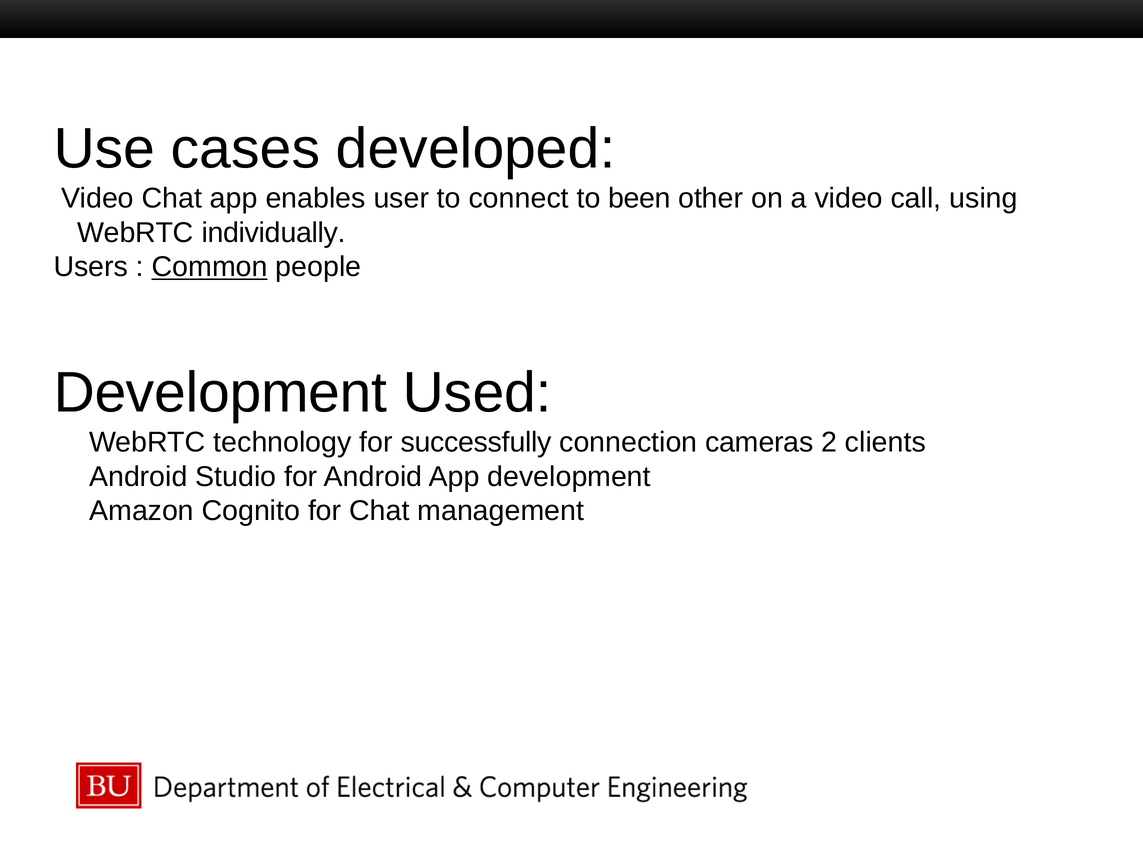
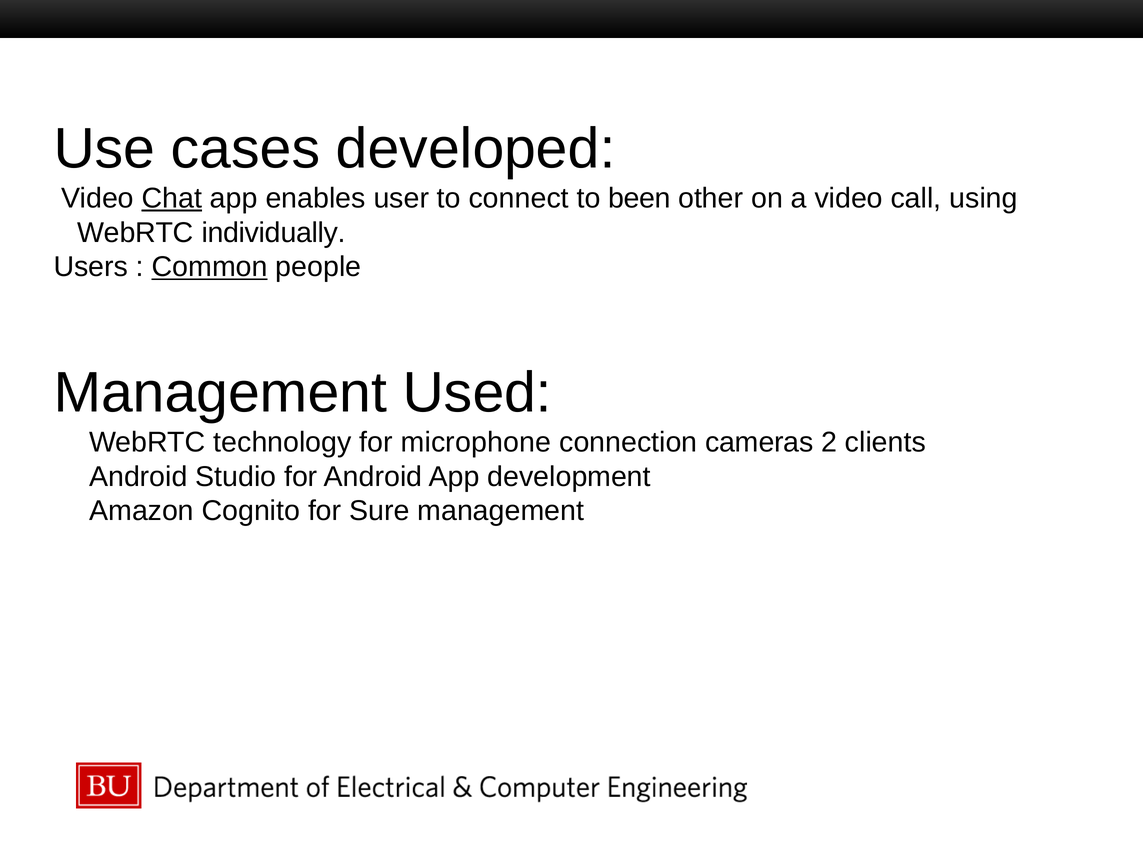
Chat at (172, 198) underline: none -> present
Development at (220, 393): Development -> Management
successfully: successfully -> microphone
for Chat: Chat -> Sure
